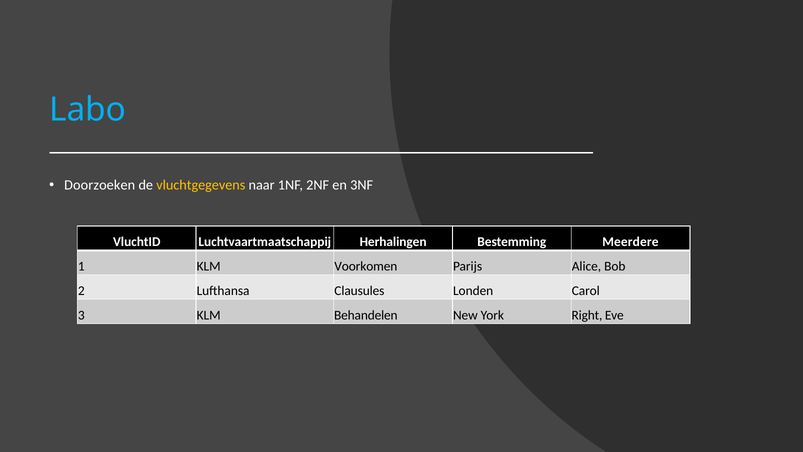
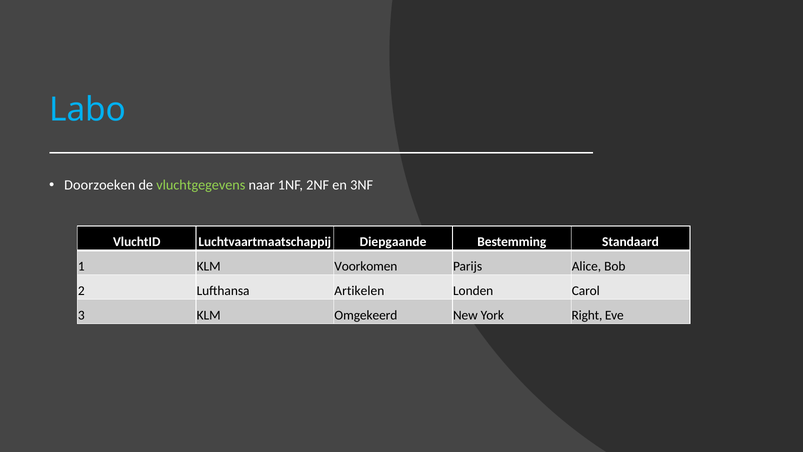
vluchtgegevens colour: yellow -> light green
Herhalingen: Herhalingen -> Diepgaande
Meerdere: Meerdere -> Standaard
Clausules: Clausules -> Artikelen
Behandelen: Behandelen -> Omgekeerd
